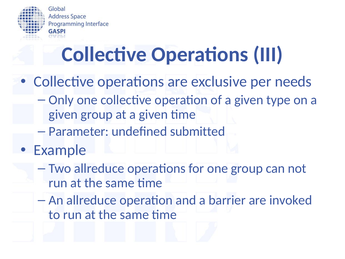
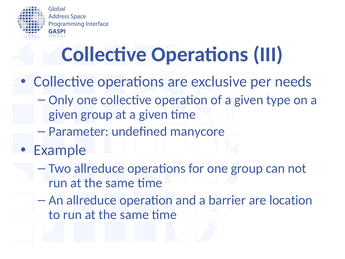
submitted: submitted -> manycore
invoked: invoked -> location
